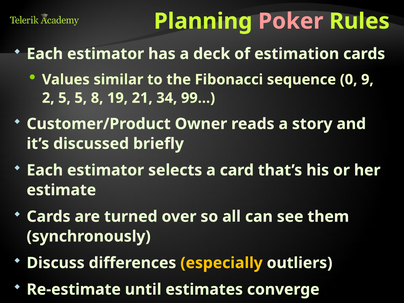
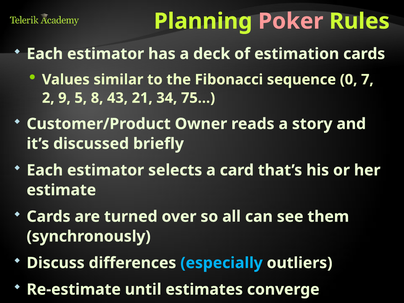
9: 9 -> 7
2 5: 5 -> 9
19: 19 -> 43
99…: 99… -> 75…
especially colour: yellow -> light blue
